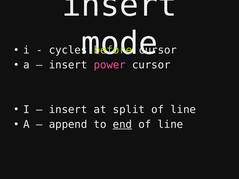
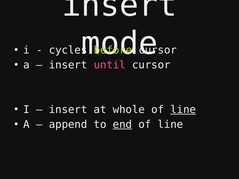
power: power -> until
split: split -> whole
line at (183, 110) underline: none -> present
